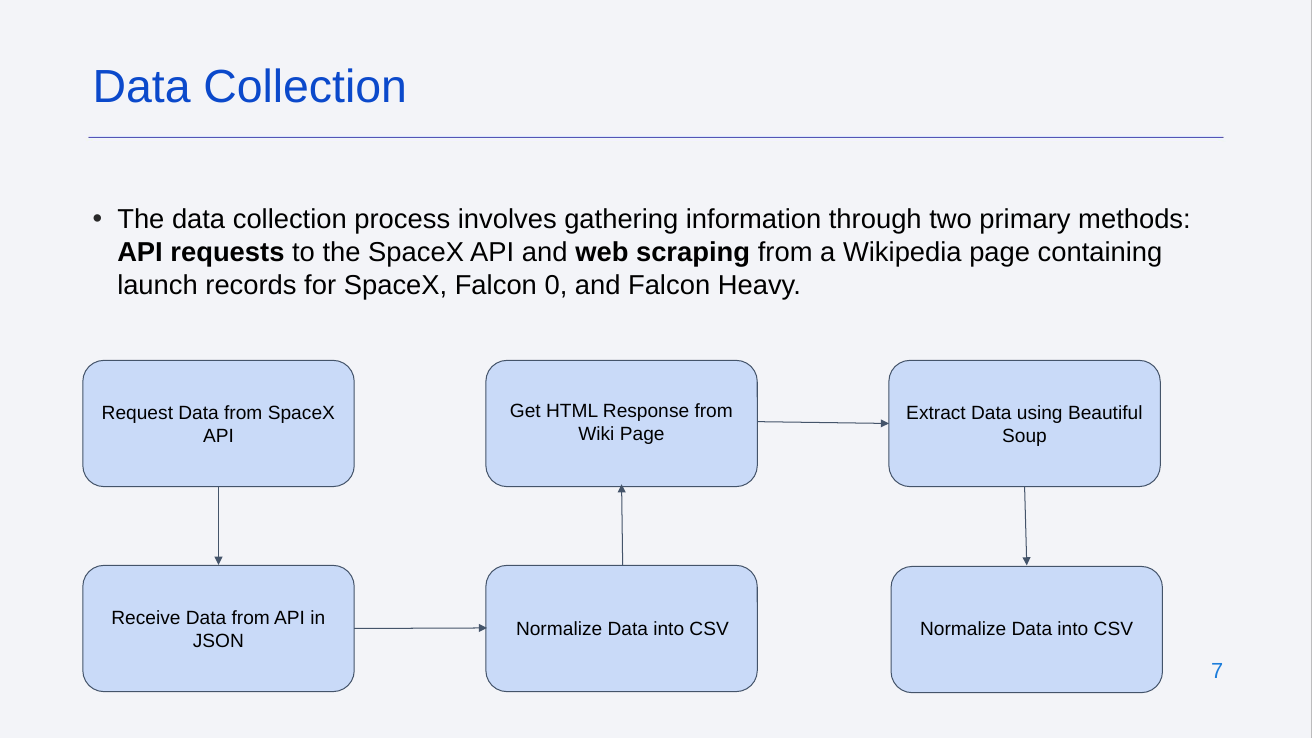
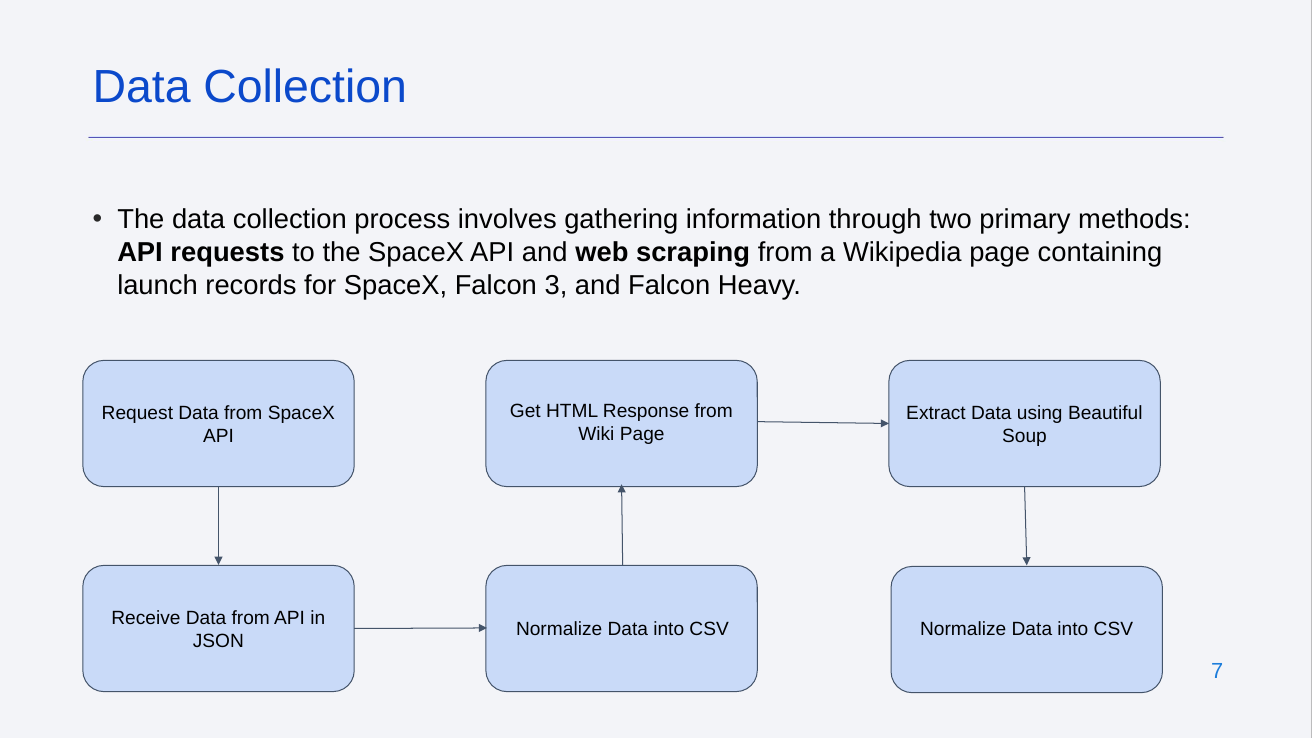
0: 0 -> 3
